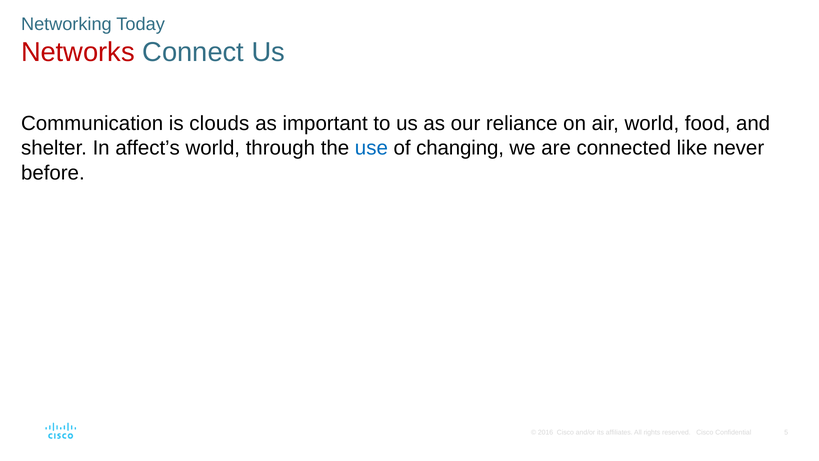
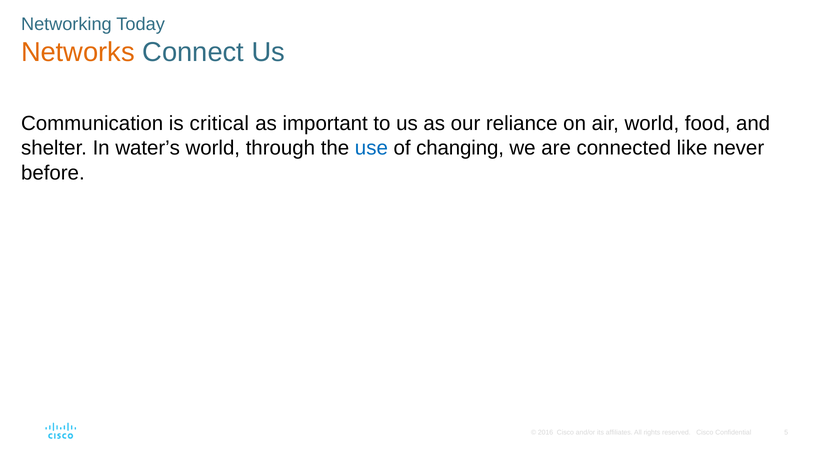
Networks colour: red -> orange
clouds: clouds -> critical
affect’s: affect’s -> water’s
